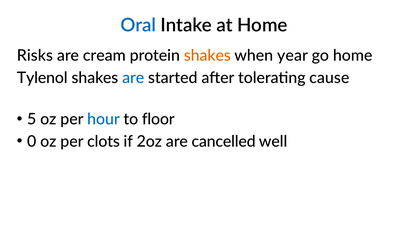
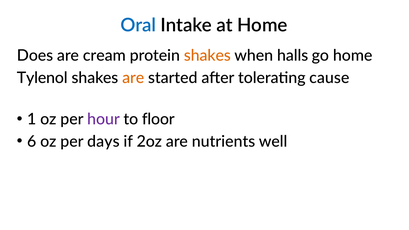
Risks: Risks -> Does
year: year -> halls
are at (133, 78) colour: blue -> orange
5: 5 -> 1
hour colour: blue -> purple
0: 0 -> 6
clots: clots -> days
cancelled: cancelled -> nutrients
